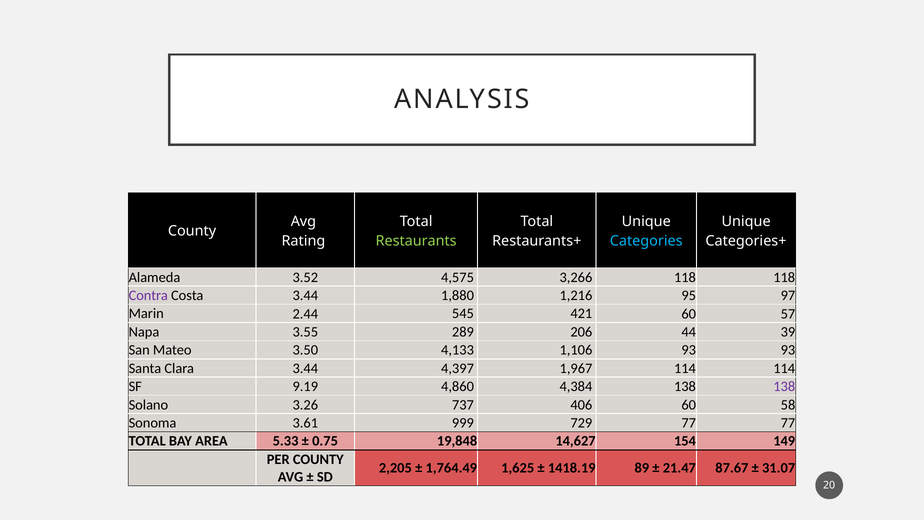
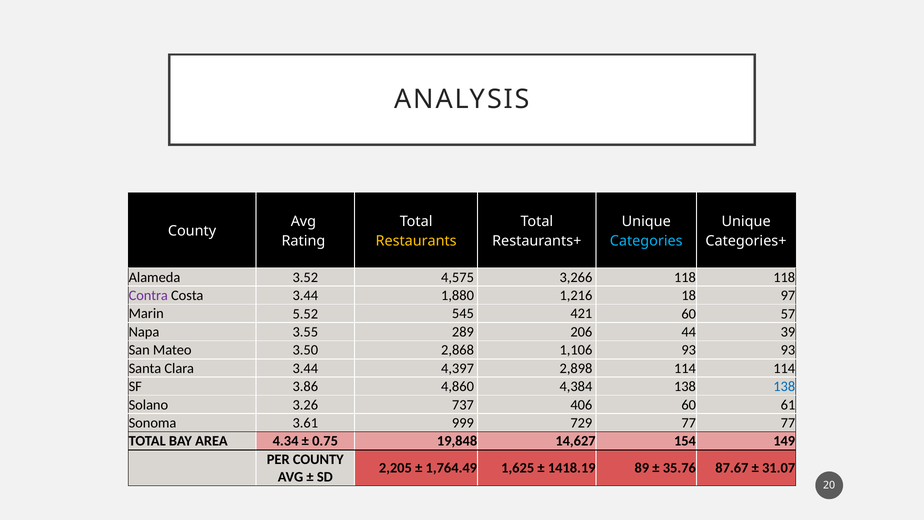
Restaurants colour: light green -> yellow
95: 95 -> 18
2.44: 2.44 -> 5.52
4,133: 4,133 -> 2,868
1,967: 1,967 -> 2,898
9.19: 9.19 -> 3.86
138 at (784, 386) colour: purple -> blue
58: 58 -> 61
5.33: 5.33 -> 4.34
21.47: 21.47 -> 35.76
